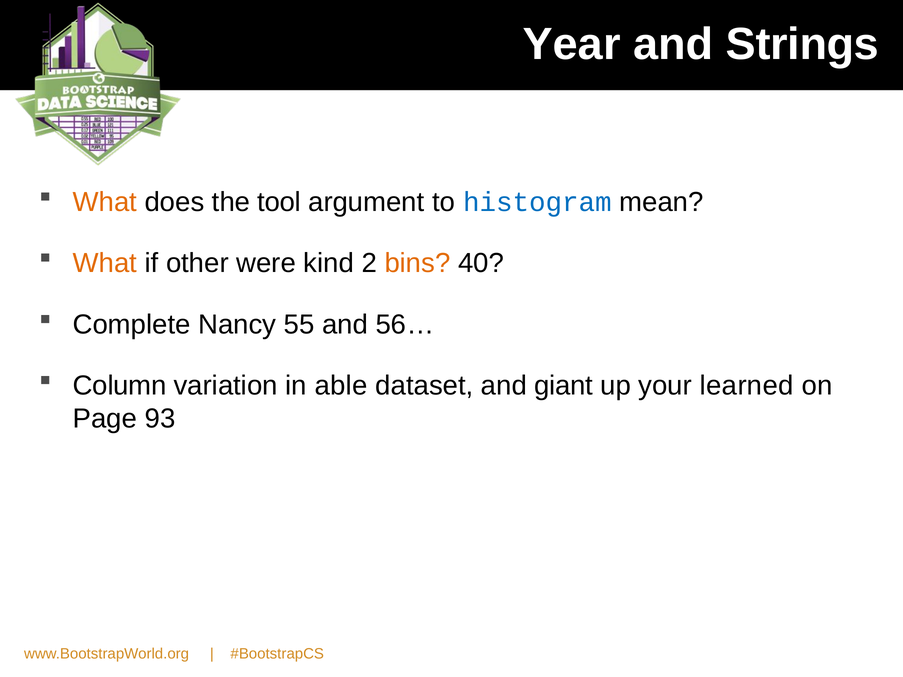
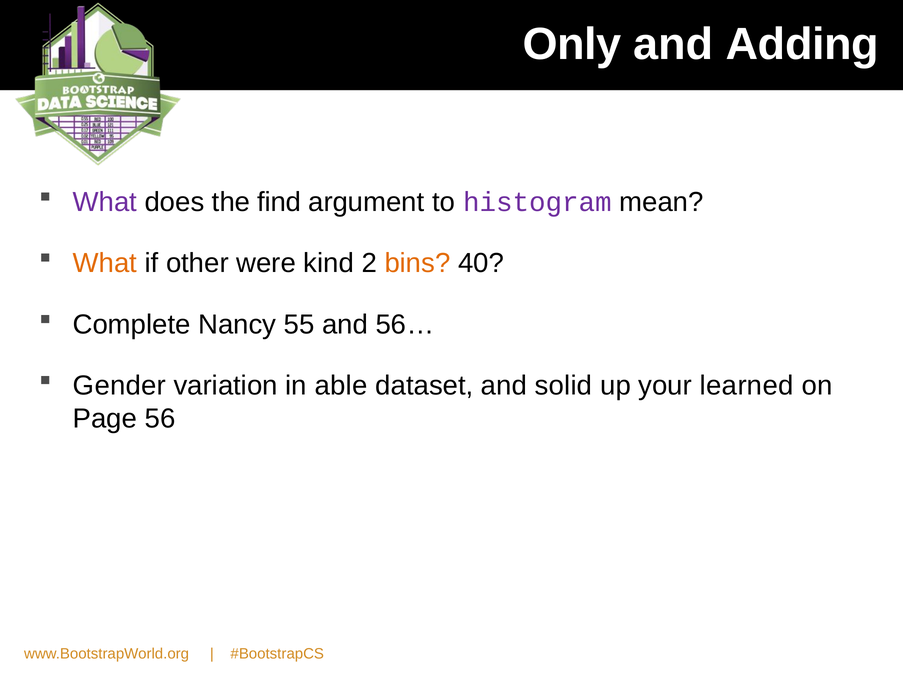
Year: Year -> Only
Strings: Strings -> Adding
What at (105, 202) colour: orange -> purple
tool: tool -> find
histogram colour: blue -> purple
Column: Column -> Gender
giant: giant -> solid
93: 93 -> 56
